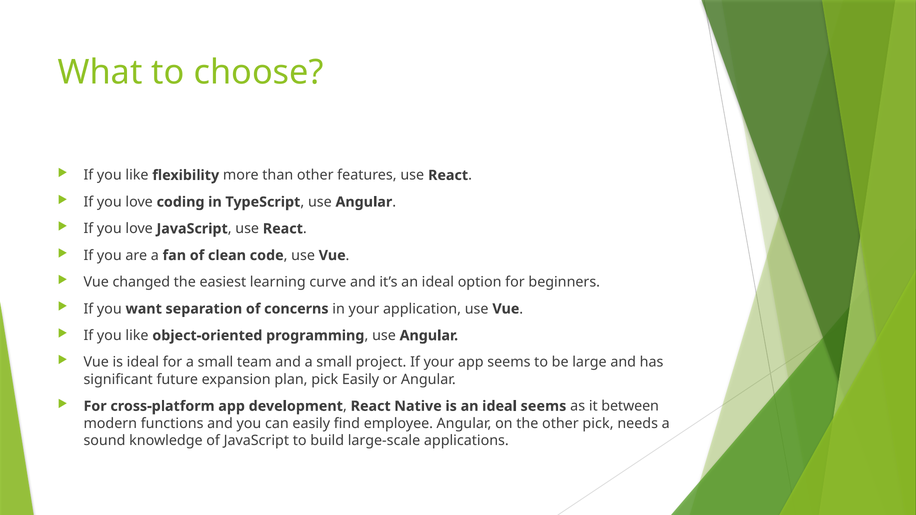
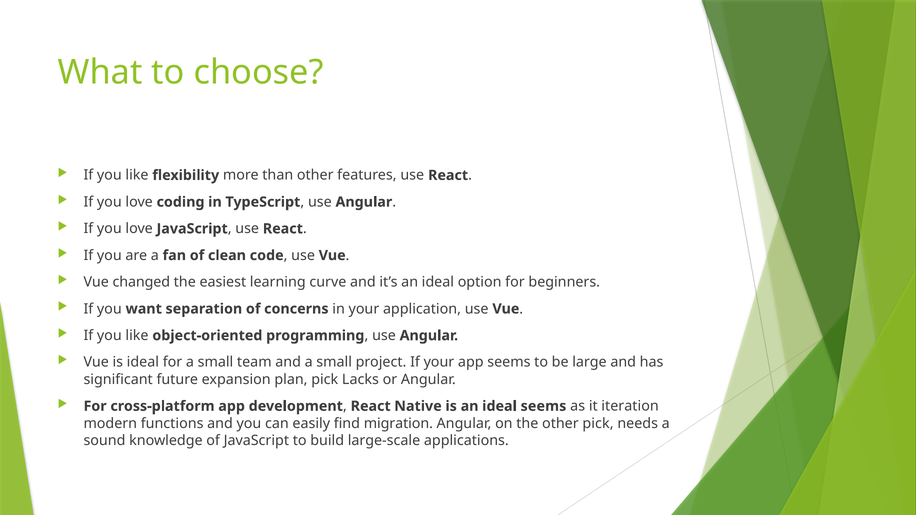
pick Easily: Easily -> Lacks
between: between -> iteration
employee: employee -> migration
